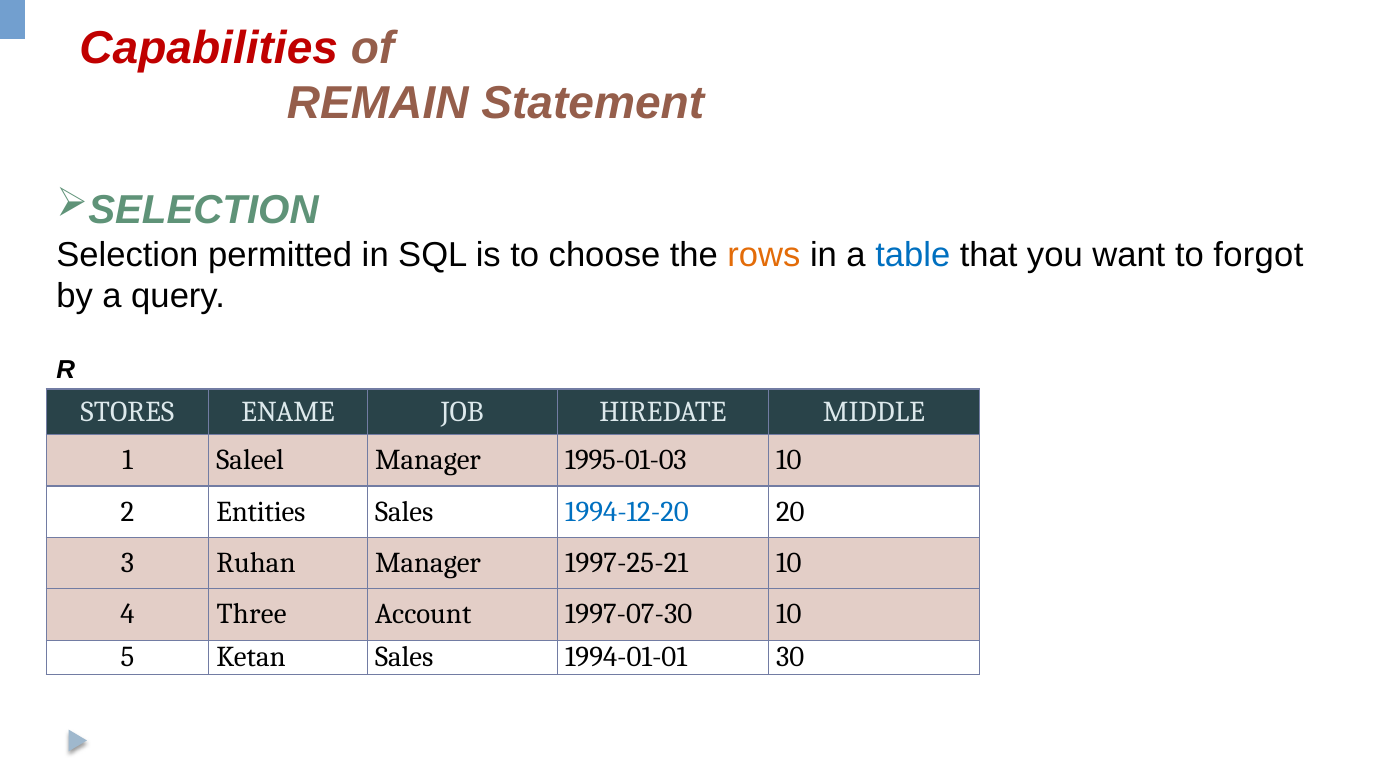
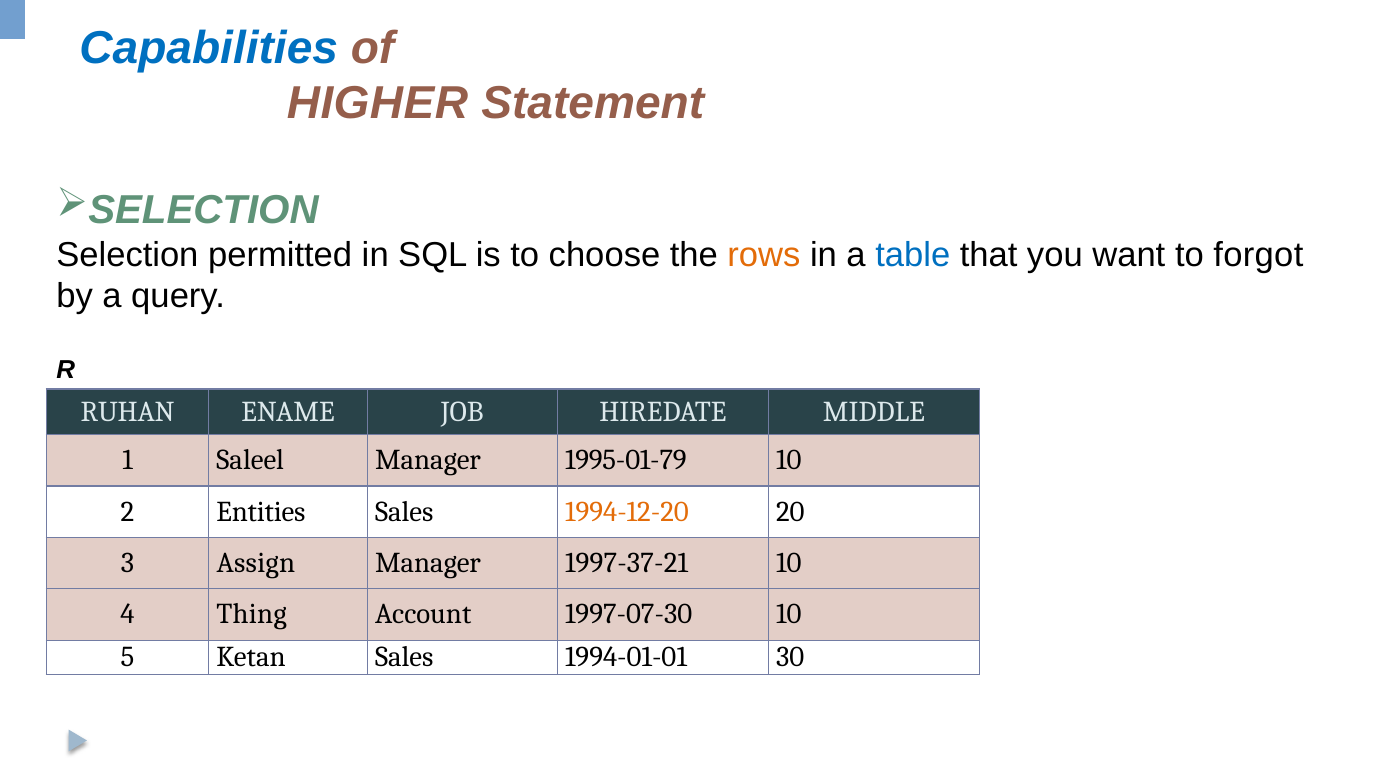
Capabilities colour: red -> blue
REMAIN: REMAIN -> HIGHER
STORES: STORES -> RUHAN
1995-01-03: 1995-01-03 -> 1995-01-79
1994-12-20 colour: blue -> orange
Ruhan: Ruhan -> Assign
1997-25-21: 1997-25-21 -> 1997-37-21
Three: Three -> Thing
